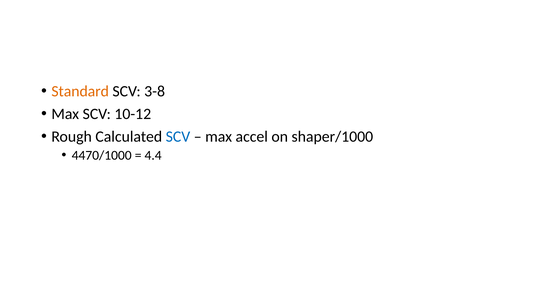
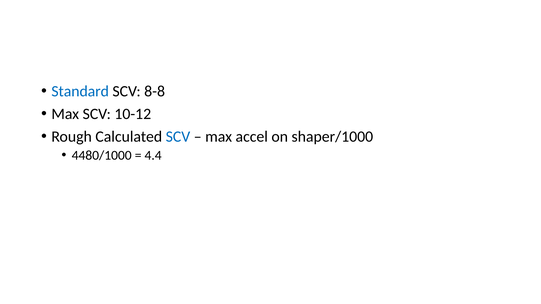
Standard colour: orange -> blue
3-8: 3-8 -> 8-8
4470/1000: 4470/1000 -> 4480/1000
